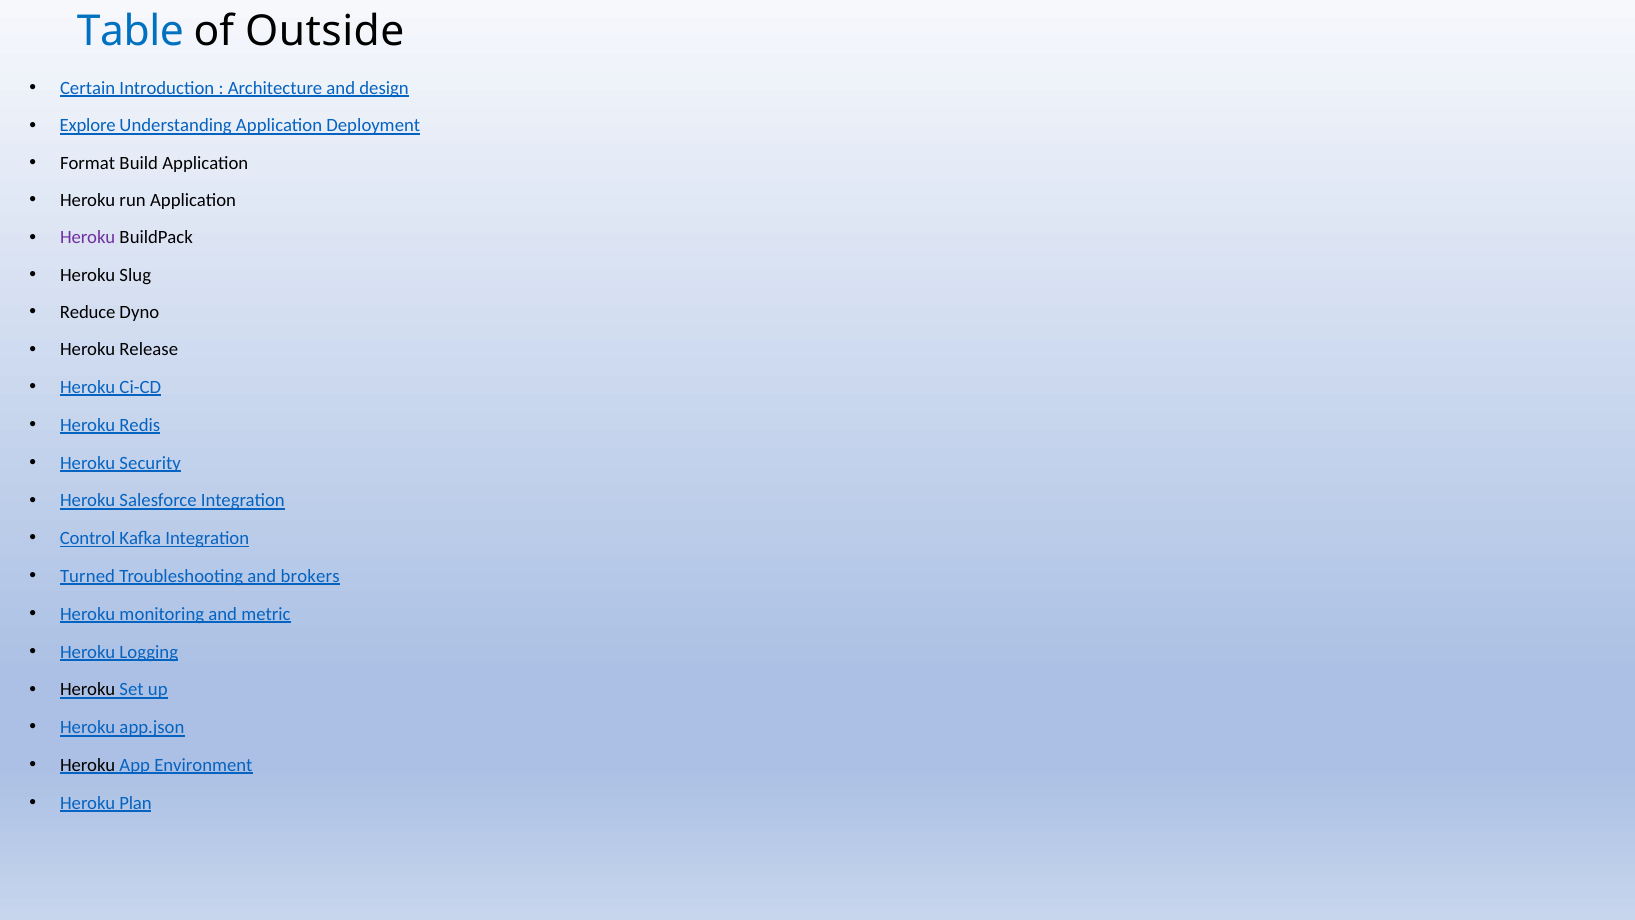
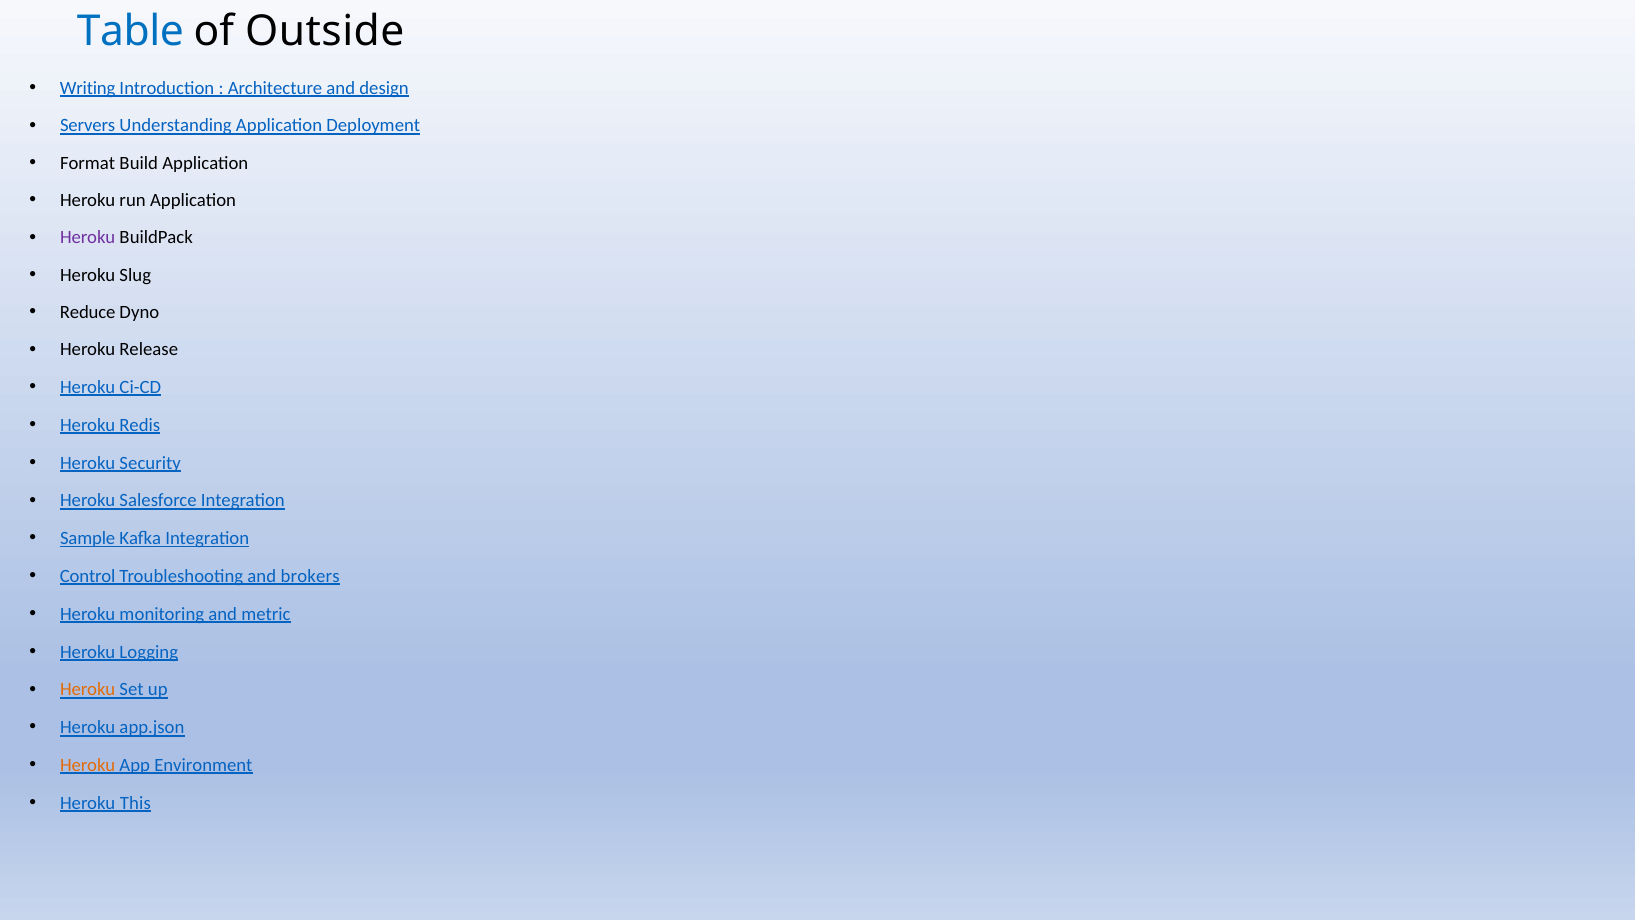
Certain: Certain -> Writing
Explore: Explore -> Servers
Control: Control -> Sample
Turned: Turned -> Control
Heroku at (88, 689) colour: black -> orange
Heroku at (88, 765) colour: black -> orange
Plan: Plan -> This
